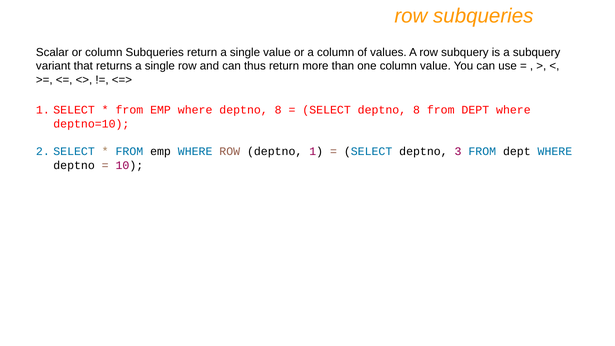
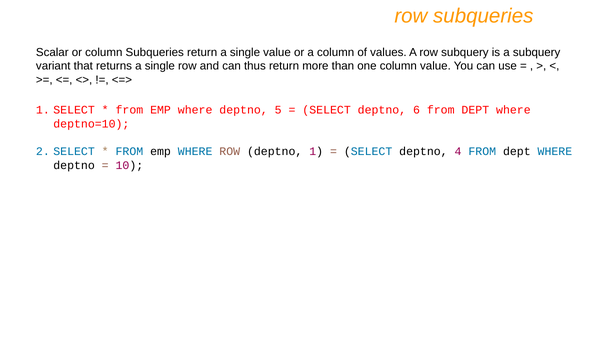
where deptno 8: 8 -> 5
SELECT deptno 8: 8 -> 6
3: 3 -> 4
